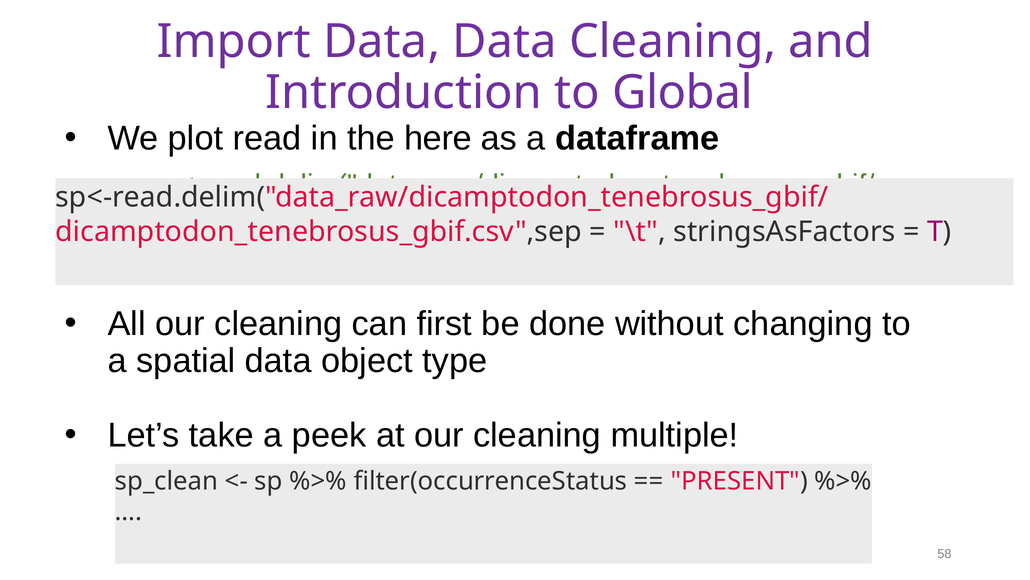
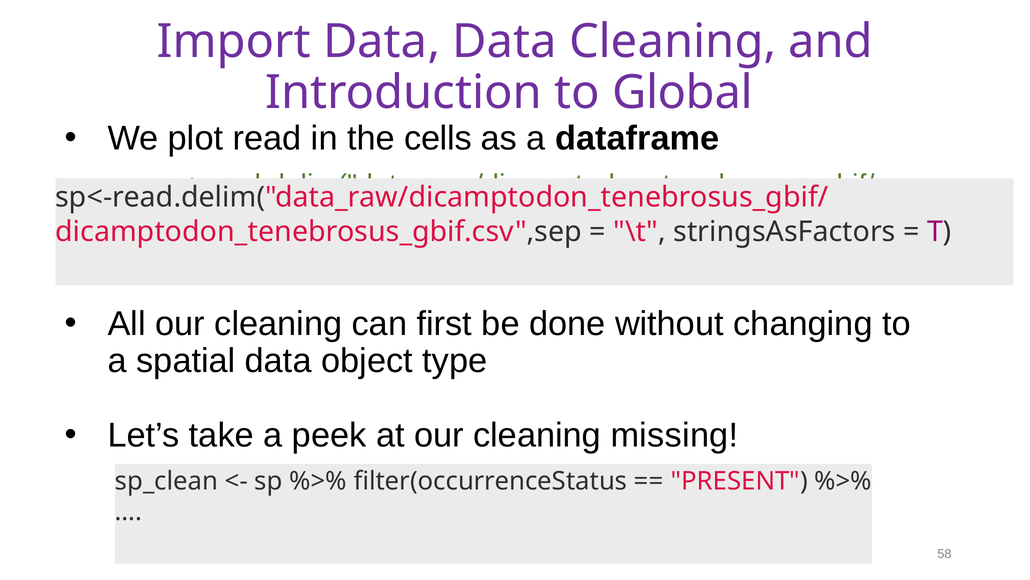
here: here -> cells
multiple: multiple -> missing
